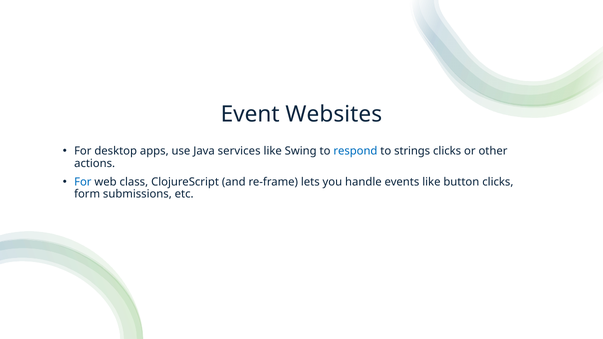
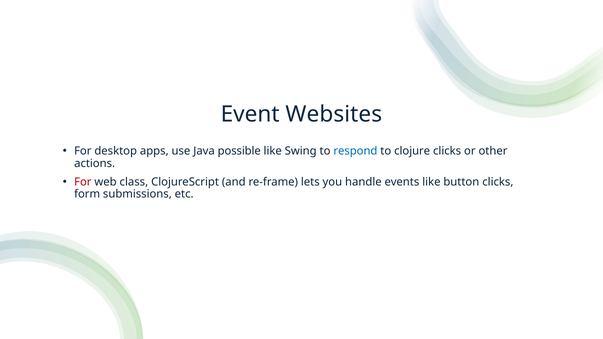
services: services -> possible
strings: strings -> clojure
For at (83, 182) colour: blue -> red
